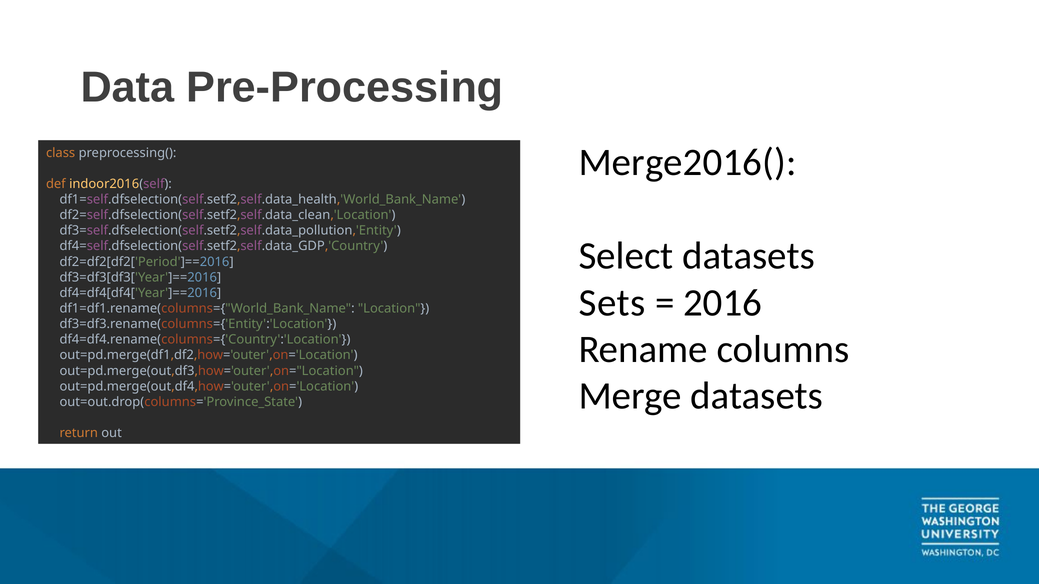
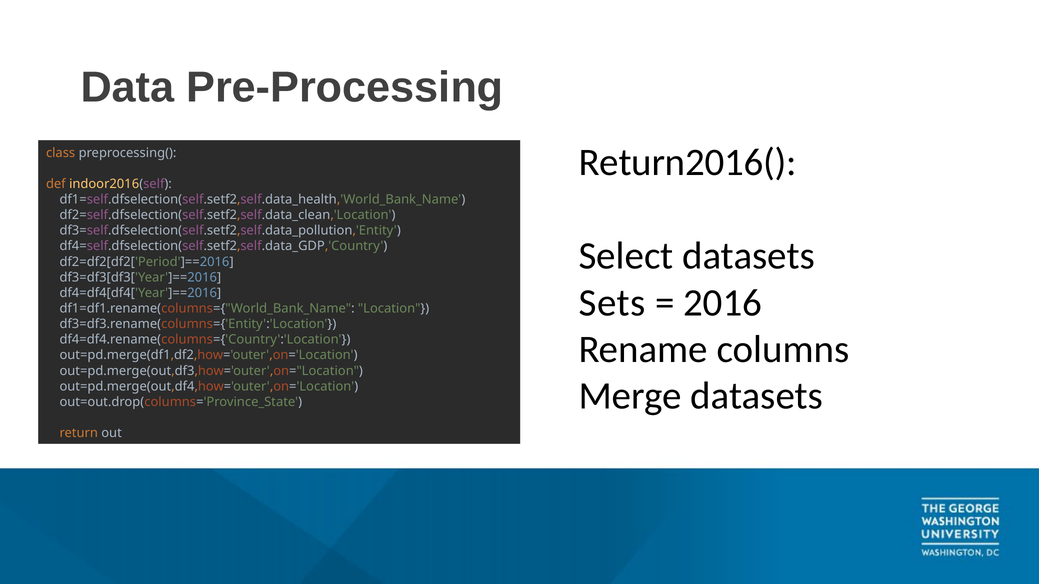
Merge2016(: Merge2016( -> Return2016(
